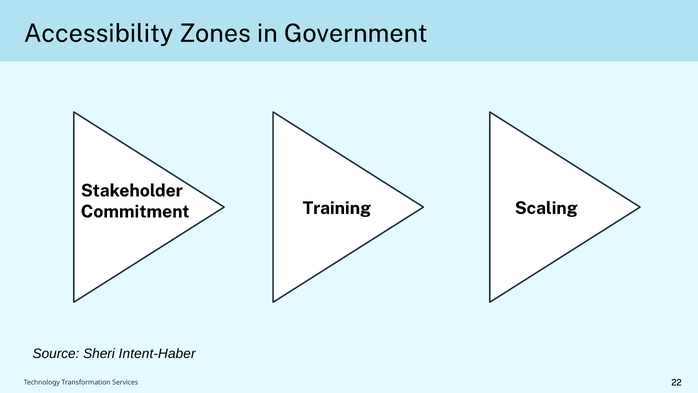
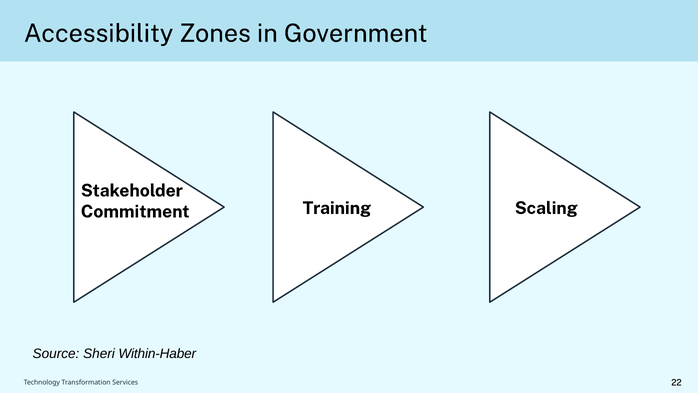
Intent-Haber: Intent-Haber -> Within-Haber
